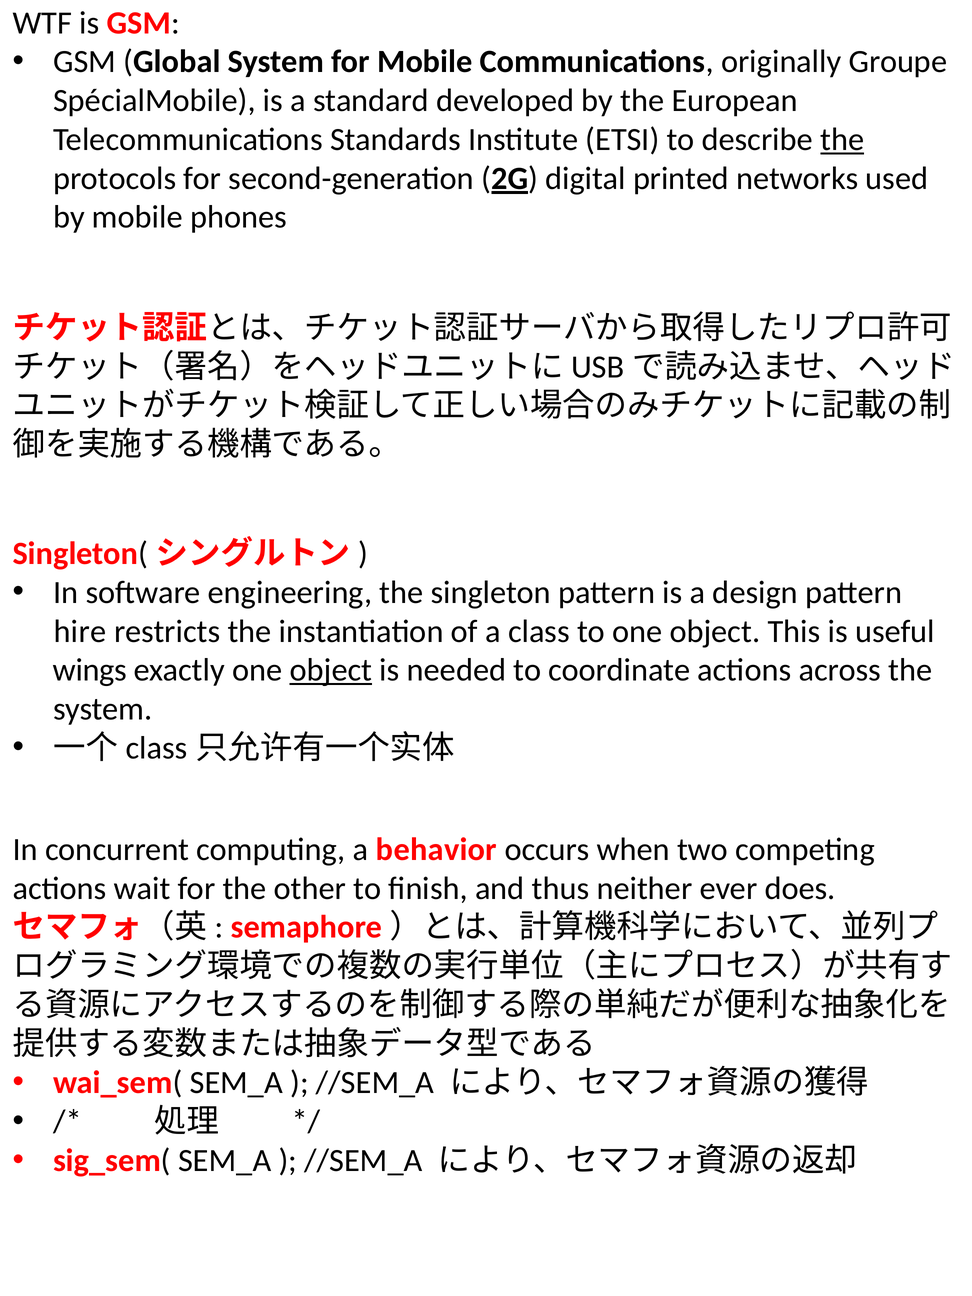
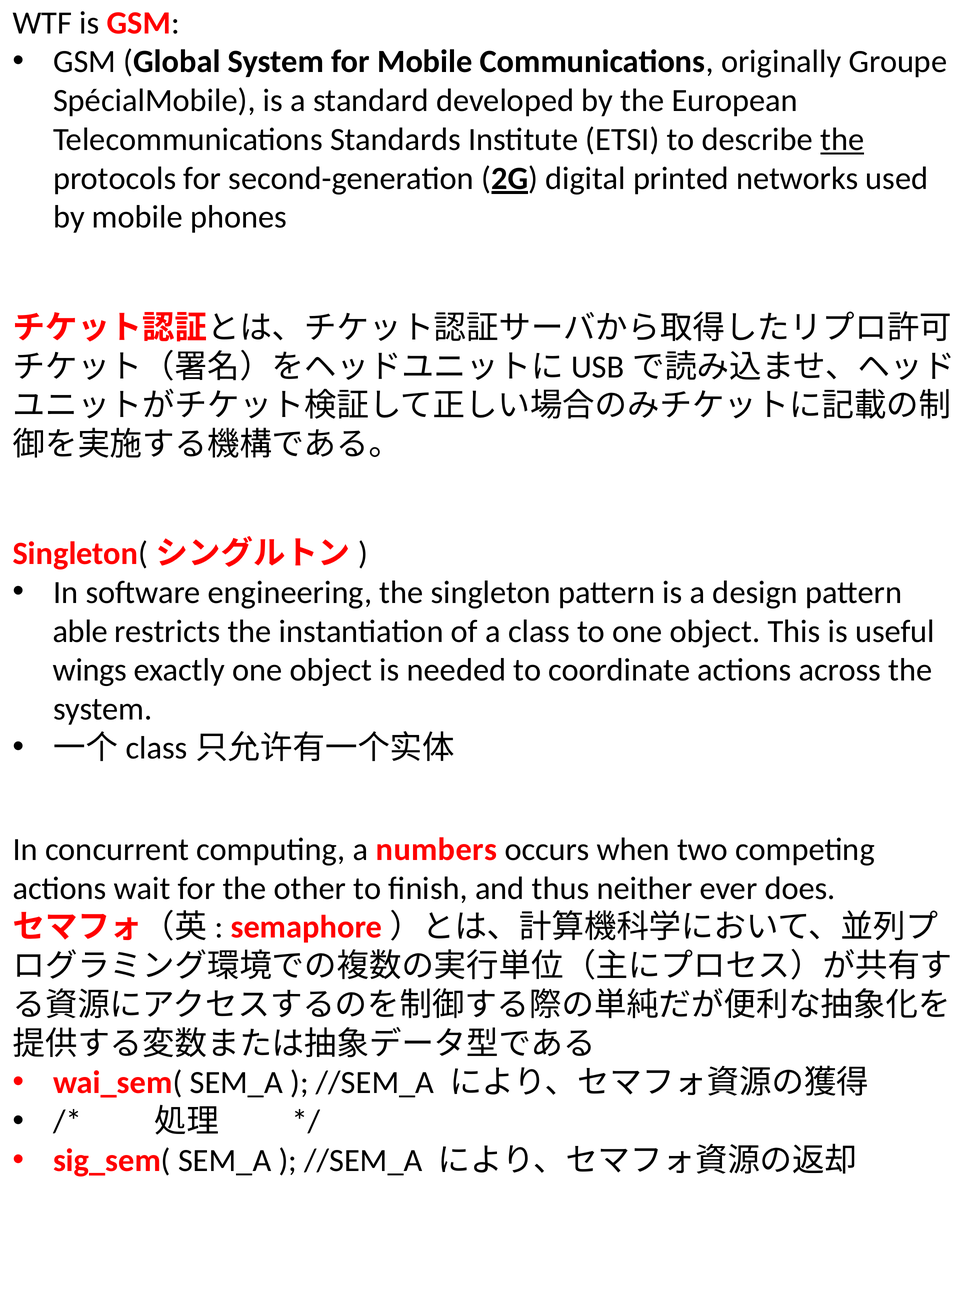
hire: hire -> able
object at (331, 670) underline: present -> none
behavior: behavior -> numbers
